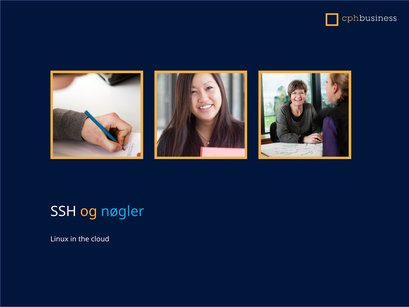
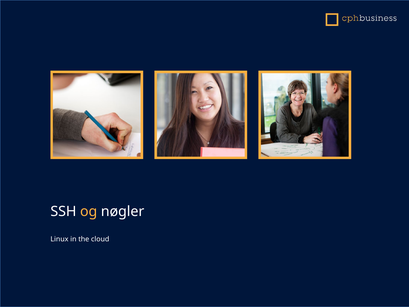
nøgler colour: light blue -> white
